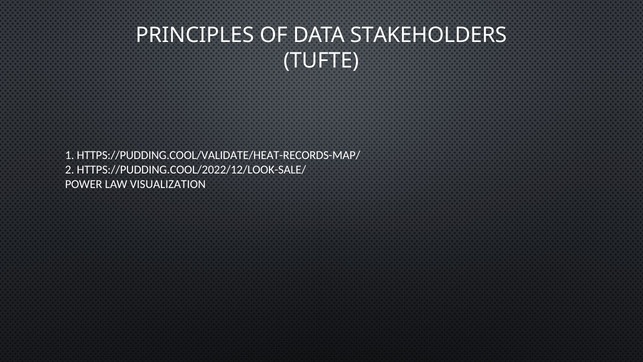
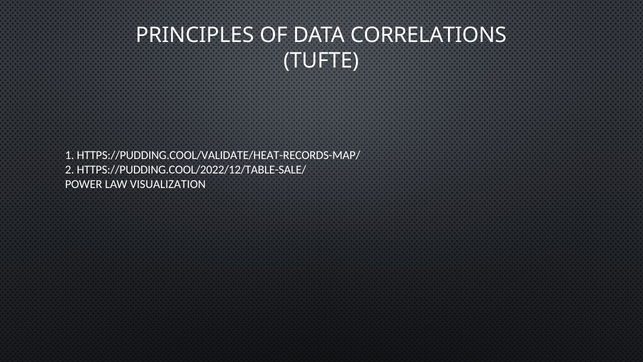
STAKEHOLDERS: STAKEHOLDERS -> CORRELATIONS
HTTPS://PUDDING.COOL/2022/12/LOOK-SALE/: HTTPS://PUDDING.COOL/2022/12/LOOK-SALE/ -> HTTPS://PUDDING.COOL/2022/12/TABLE-SALE/
